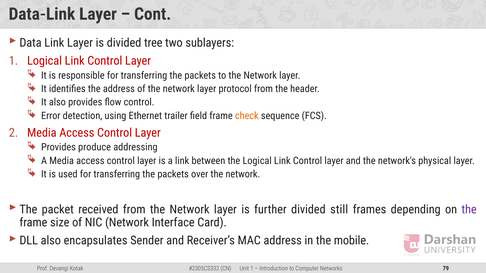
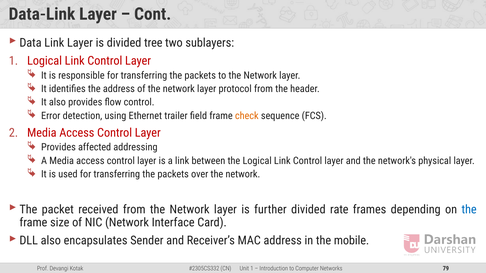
produce: produce -> affected
still: still -> rate
the at (469, 210) colour: purple -> blue
